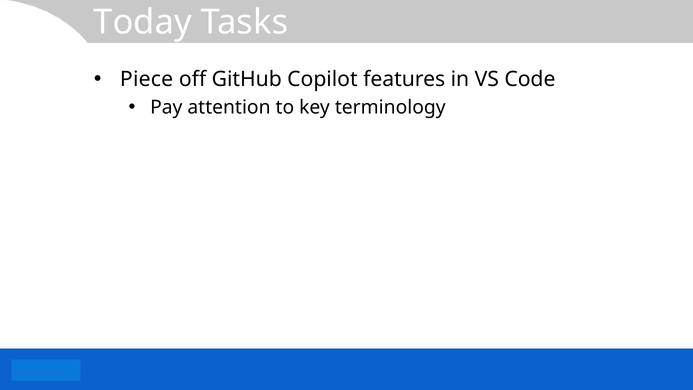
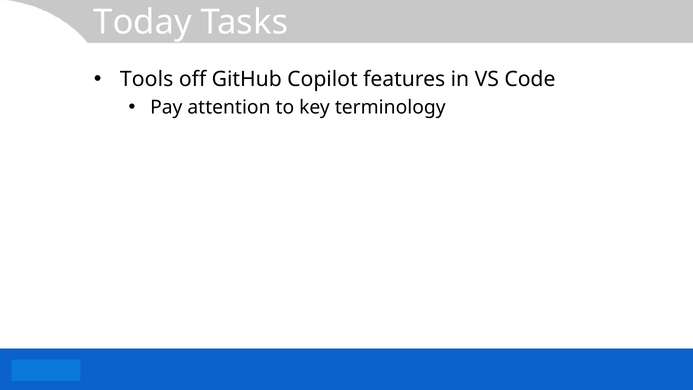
Piece: Piece -> Tools
